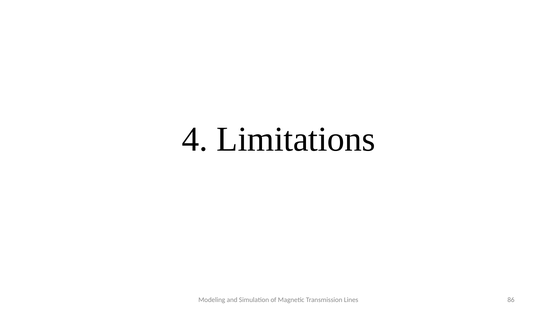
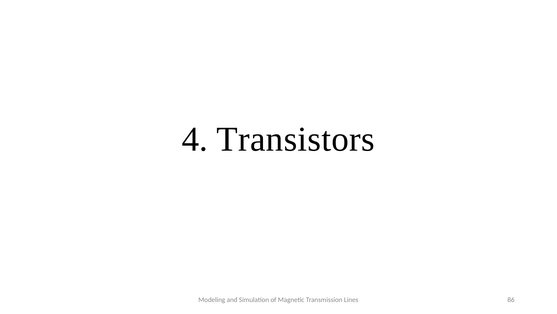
Limitations: Limitations -> Transistors
